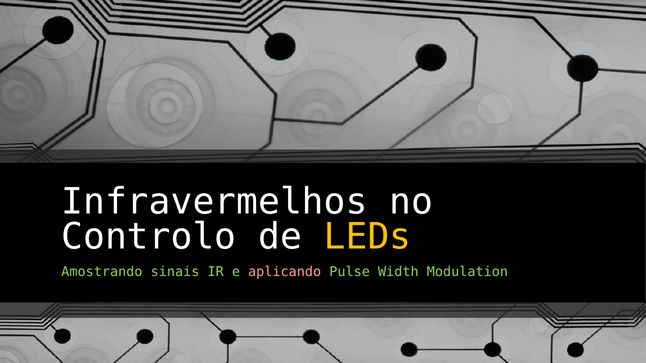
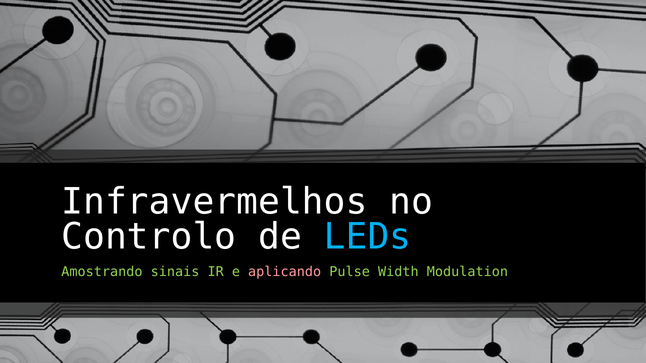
LEDs colour: yellow -> light blue
